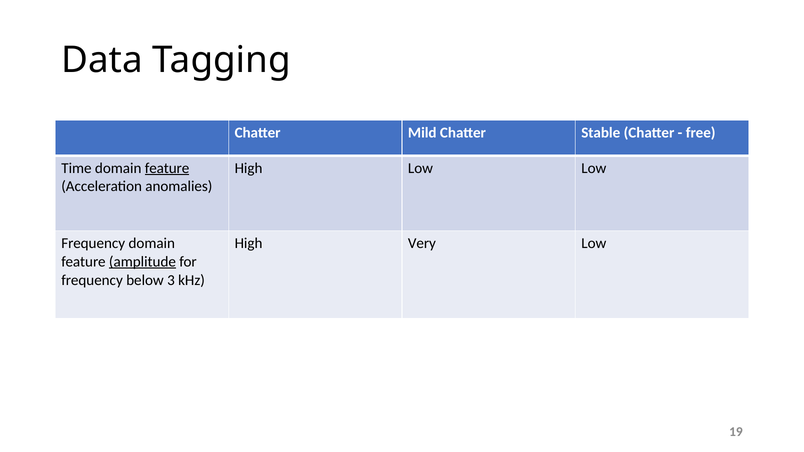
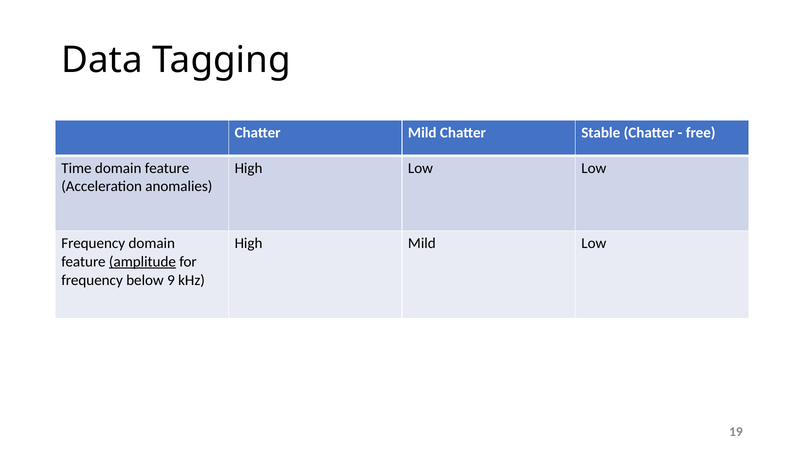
feature at (167, 168) underline: present -> none
High Very: Very -> Mild
3: 3 -> 9
